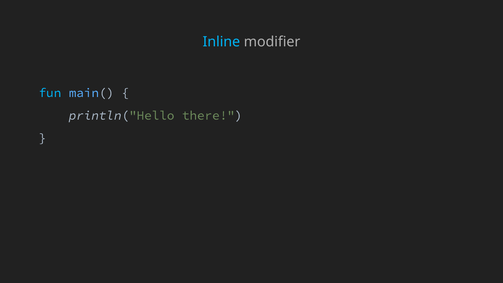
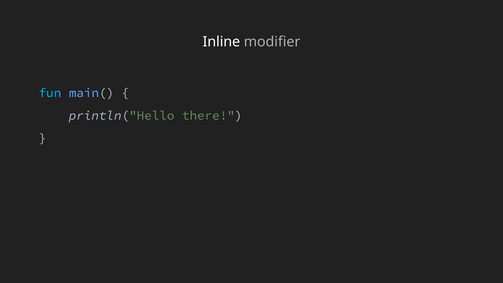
Inline colour: light blue -> white
